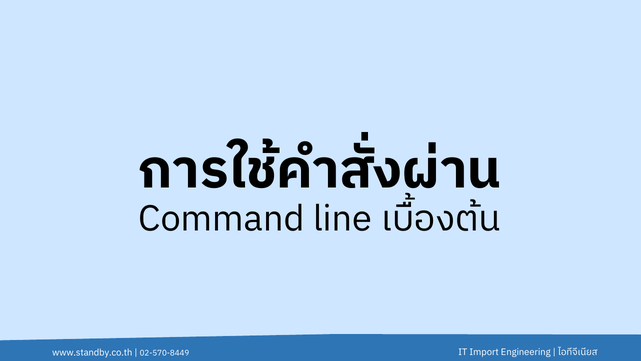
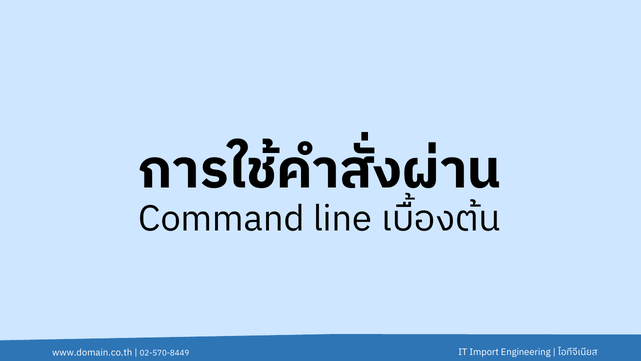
www.standby.co.th: www.standby.co.th -> www.domain.co.th
